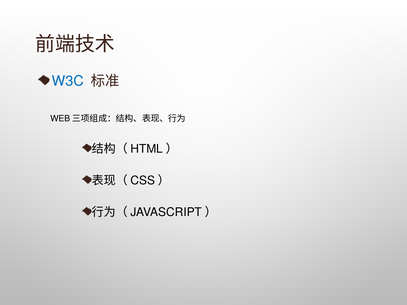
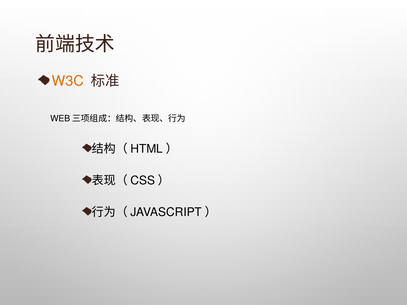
W3C colour: blue -> orange
